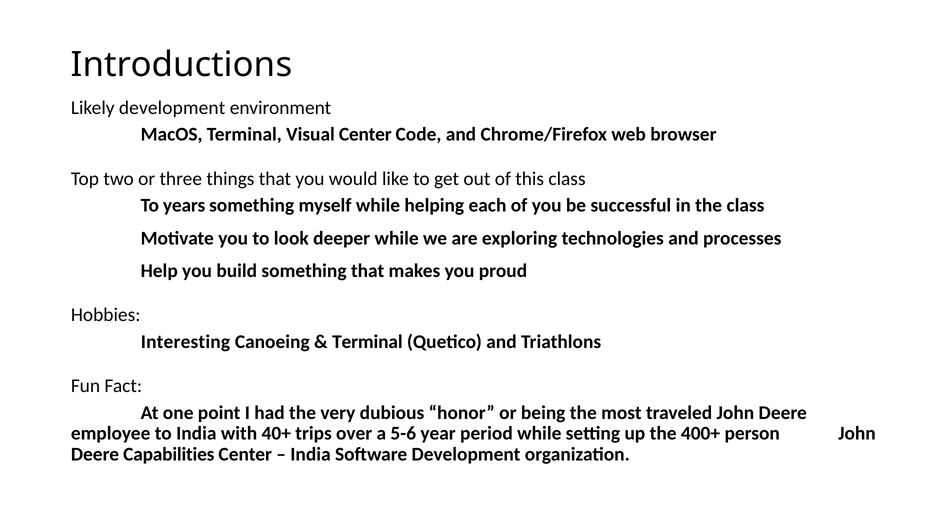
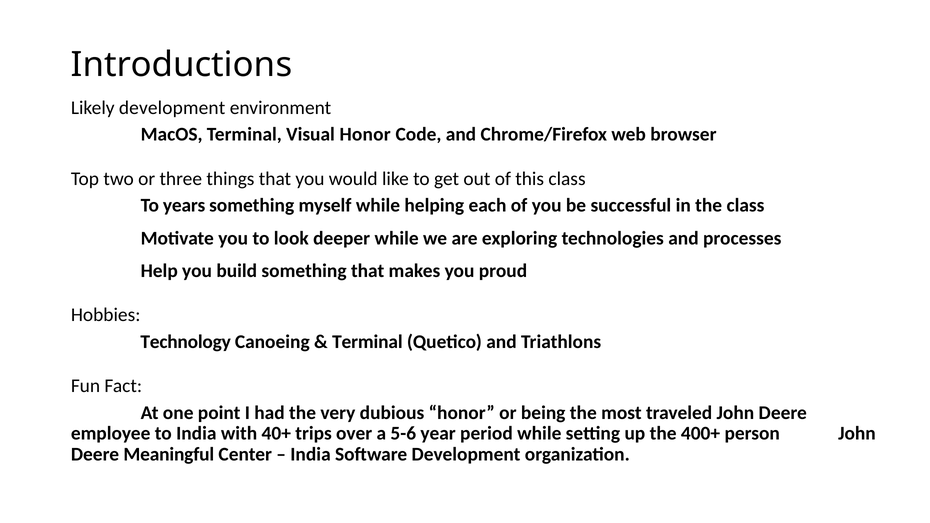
Visual Center: Center -> Honor
Interesting: Interesting -> Technology
Capabilities: Capabilities -> Meaningful
